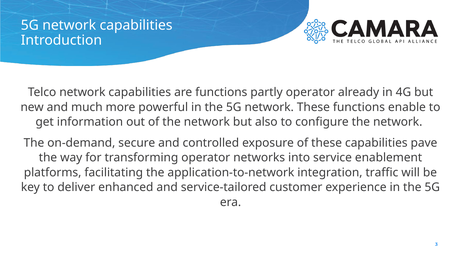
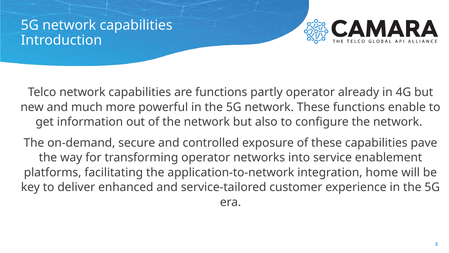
traffic: traffic -> home
